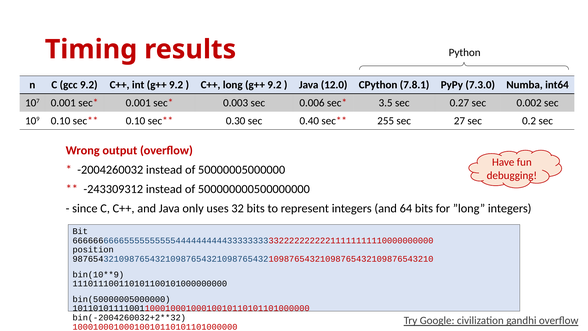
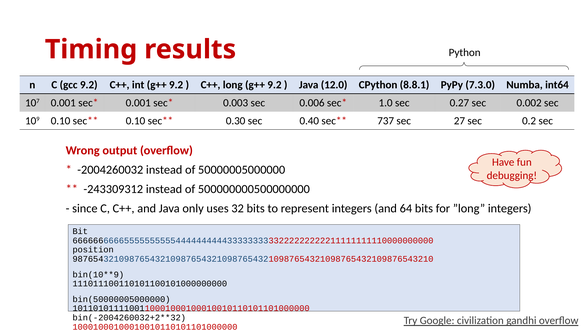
7.8.1: 7.8.1 -> 8.8.1
3.5: 3.5 -> 1.0
255: 255 -> 737
